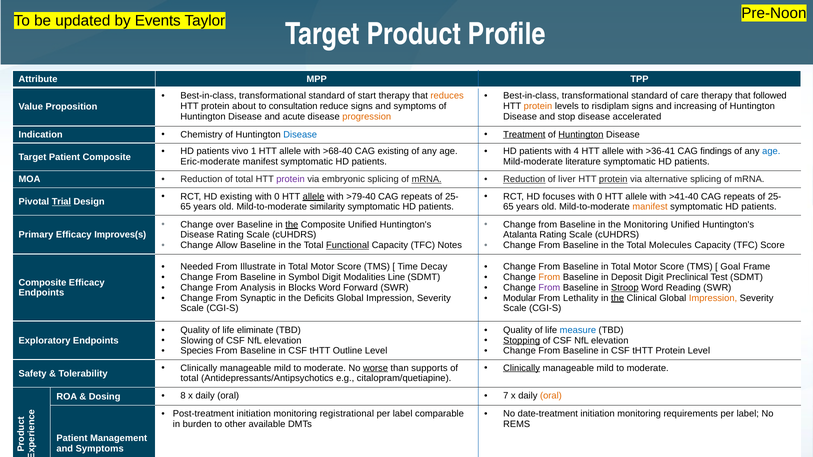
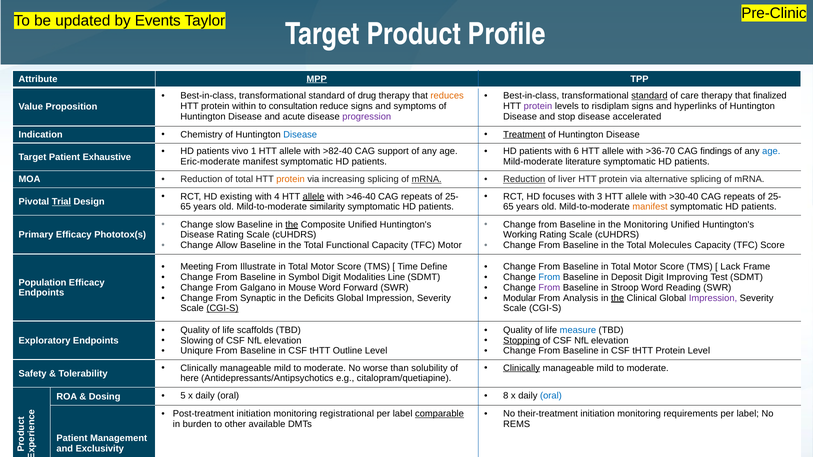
Pre-Noon: Pre-Noon -> Pre-Clinic
MPP underline: none -> present
start: start -> drug
standard at (649, 96) underline: none -> present
followed: followed -> finalized
about: about -> within
protein at (538, 106) colour: orange -> purple
increasing: increasing -> hyperlinks
progression colour: orange -> purple
Huntington at (581, 135) underline: present -> none
>68-40: >68-40 -> >82-40
CAG existing: existing -> support
4: 4 -> 6
>36-41: >36-41 -> >36-70
Patient Composite: Composite -> Exhaustive
protein at (291, 179) colour: purple -> orange
embryonic: embryonic -> increasing
protein at (613, 179) underline: present -> none
0 at (277, 197): 0 -> 4
>79-40: >79-40 -> >46-40
0 at (600, 197): 0 -> 3
>41-40: >41-40 -> >30-40
over: over -> slow
Improves(s: Improves(s -> Phototox(s
Atalanta: Atalanta -> Working
Functional underline: present -> none
TFC Notes: Notes -> Motor
Needed: Needed -> Meeting
Decay: Decay -> Define
Goal: Goal -> Lack
From at (549, 277) colour: orange -> blue
Preclinical: Preclinical -> Improving
Composite at (42, 283): Composite -> Population
Analysis: Analysis -> Galgano
Blocks: Blocks -> Mouse
Stroop underline: present -> none
Lethality: Lethality -> Analysis
Impression at (713, 298) colour: orange -> purple
CGI-S at (222, 309) underline: none -> present
eliminate: eliminate -> scaffolds
Species: Species -> Uniqure
worse underline: present -> none
supports: supports -> solubility
total at (189, 379): total -> here
8 at (183, 396): 8 -> 5
7 at (506, 396): 7 -> 8
oral at (551, 396) colour: orange -> blue
comparable underline: none -> present
date-treatment: date-treatment -> their-treatment
Symptoms at (100, 449): Symptoms -> Exclusivity
